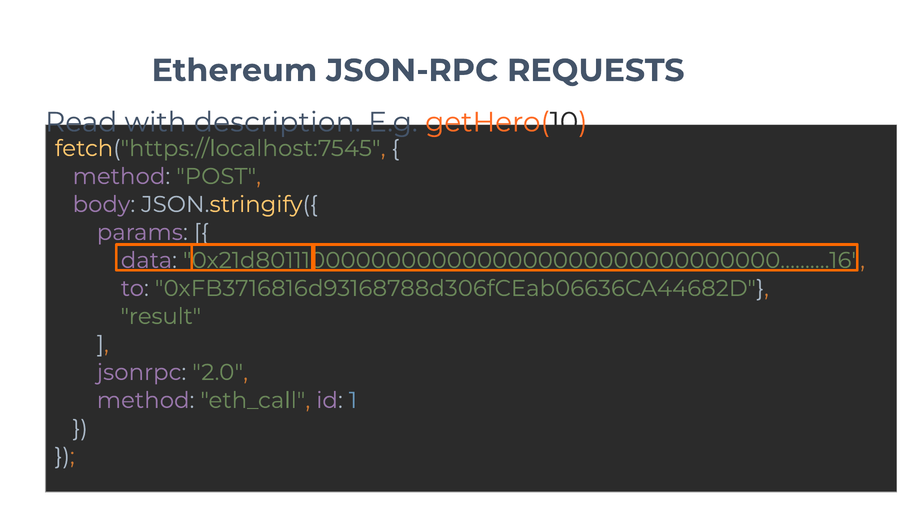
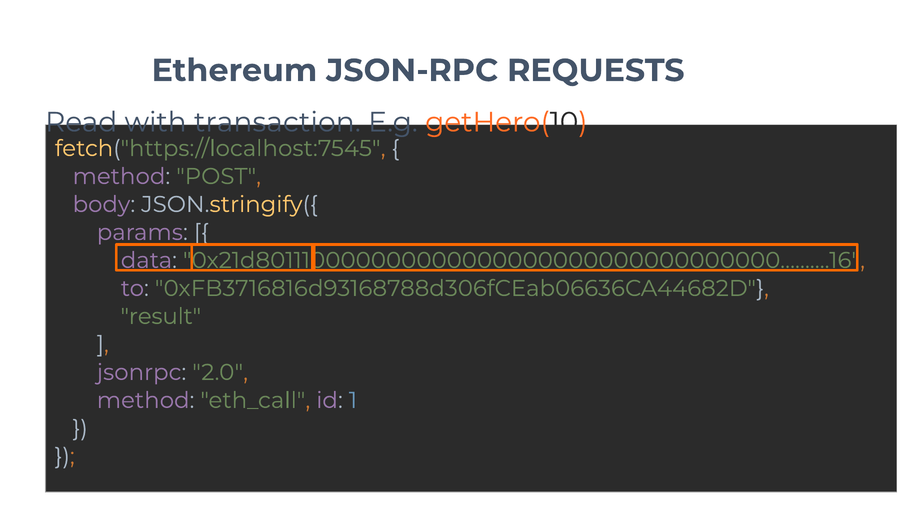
description: description -> transaction
